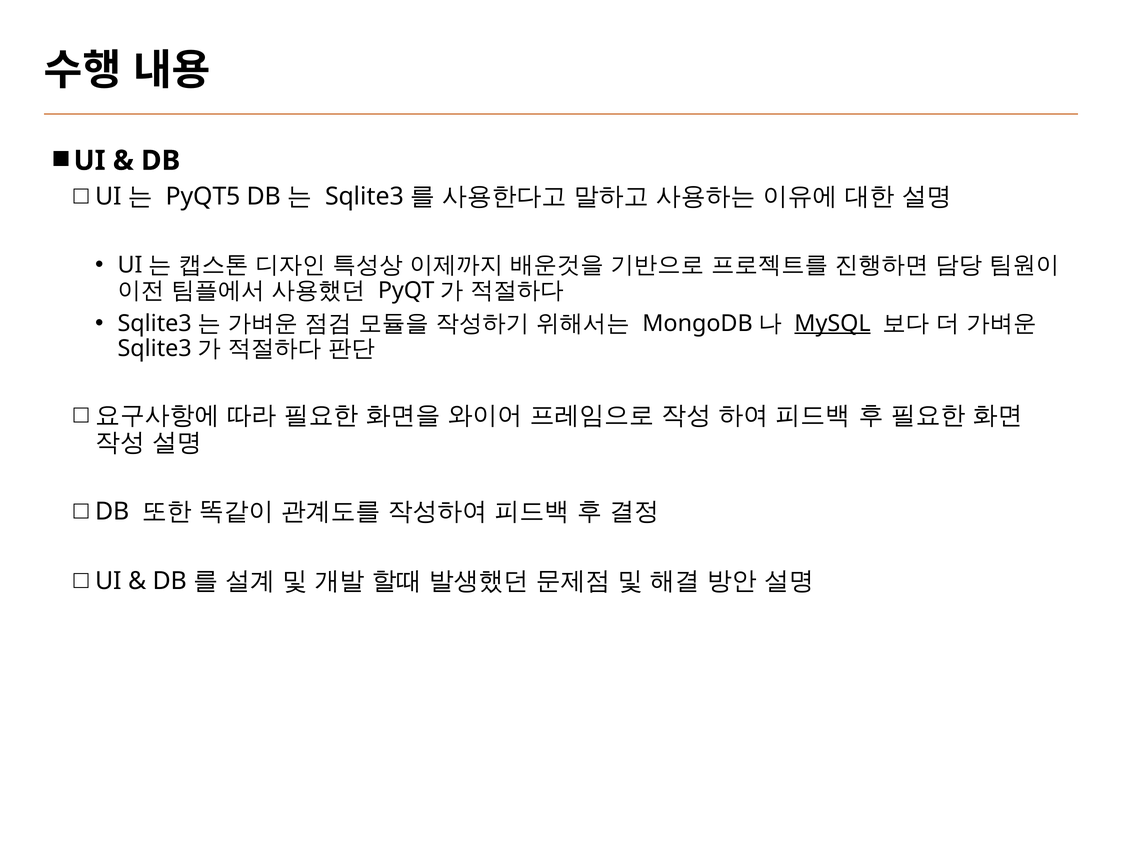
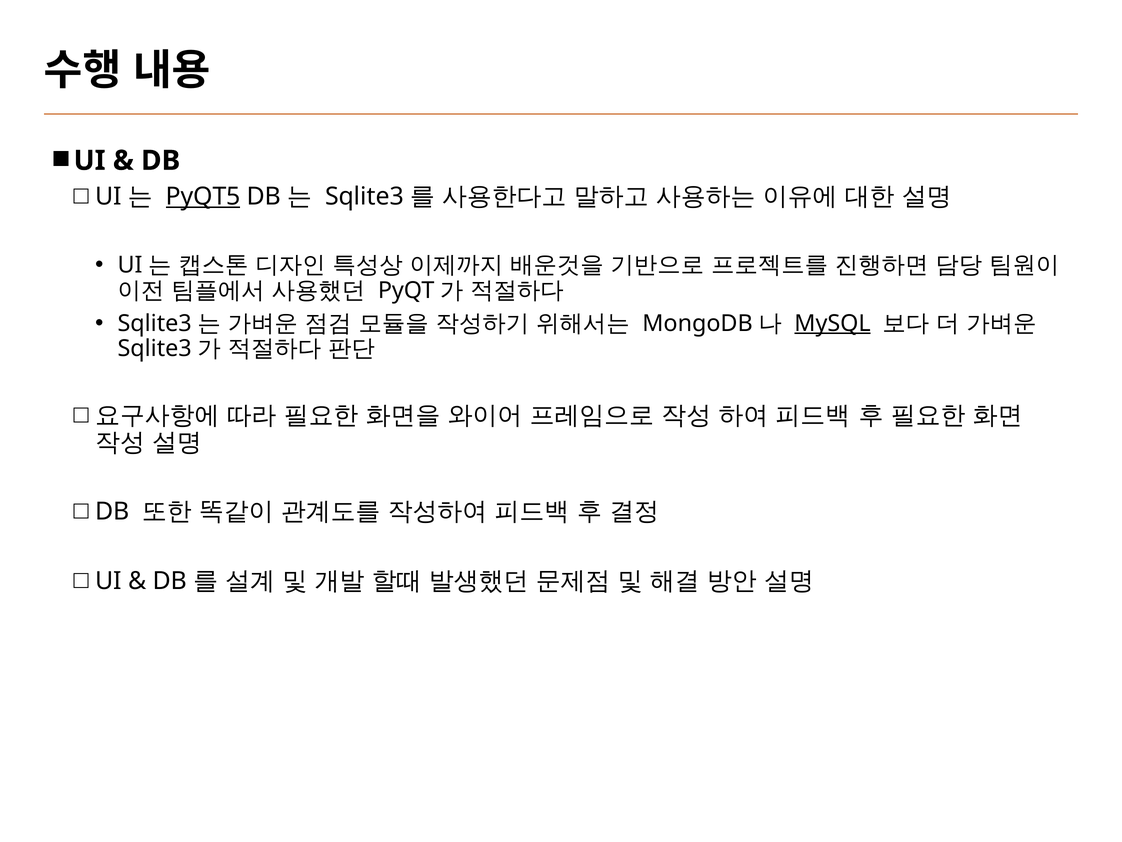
PyQT5 underline: none -> present
